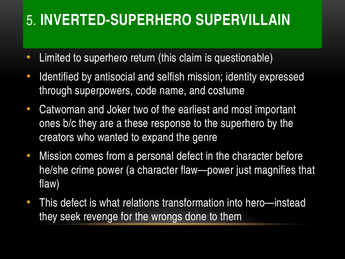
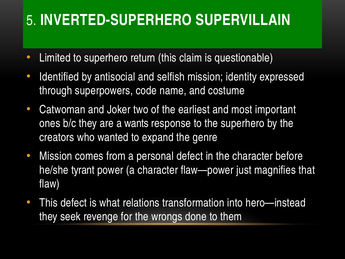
these: these -> wants
crime: crime -> tyrant
